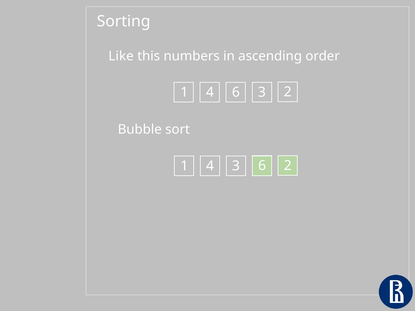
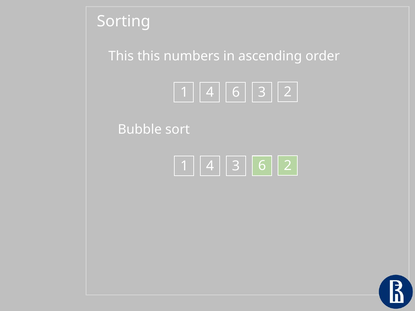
Like at (121, 56): Like -> This
